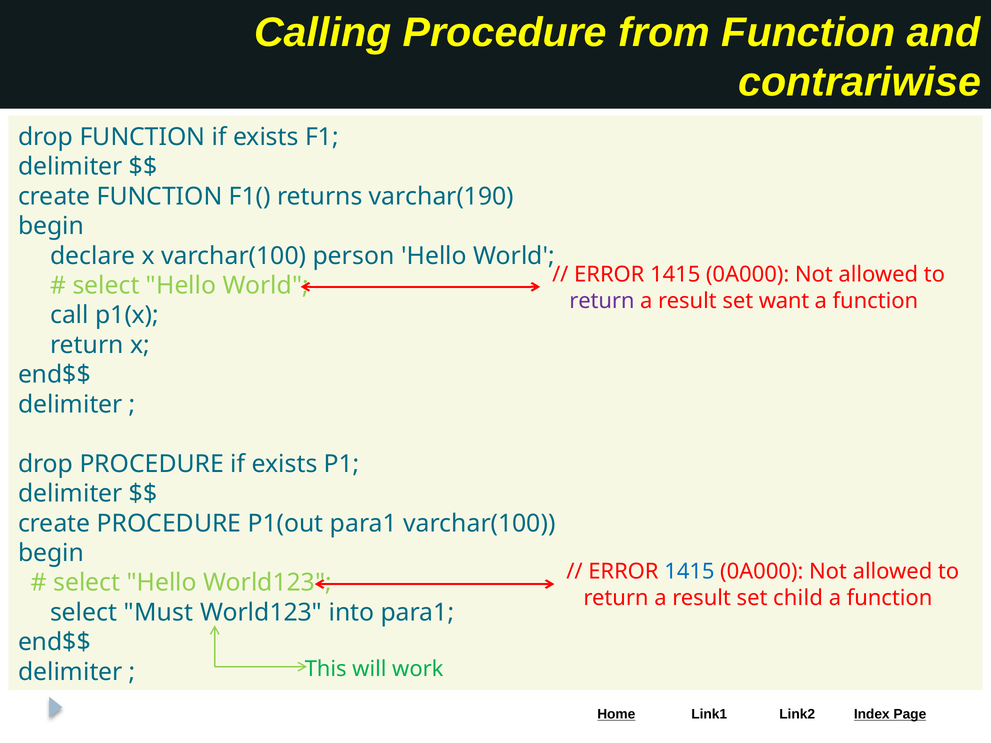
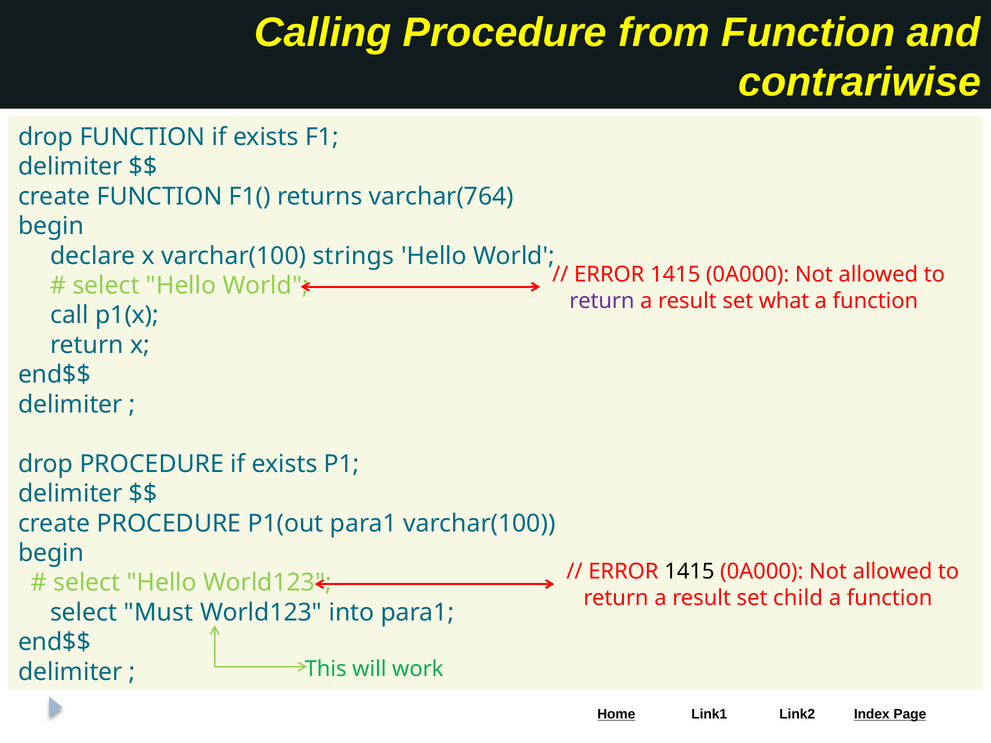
varchar(190: varchar(190 -> varchar(764
person: person -> strings
want: want -> what
1415 at (689, 572) colour: blue -> black
